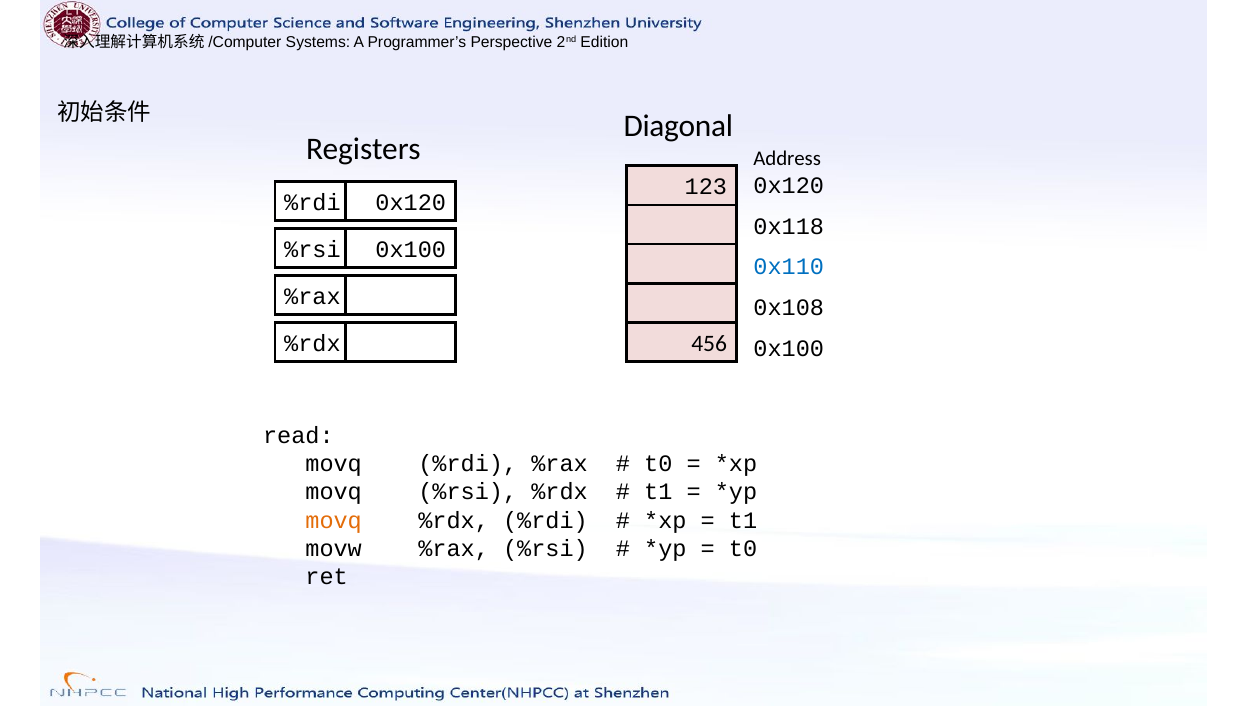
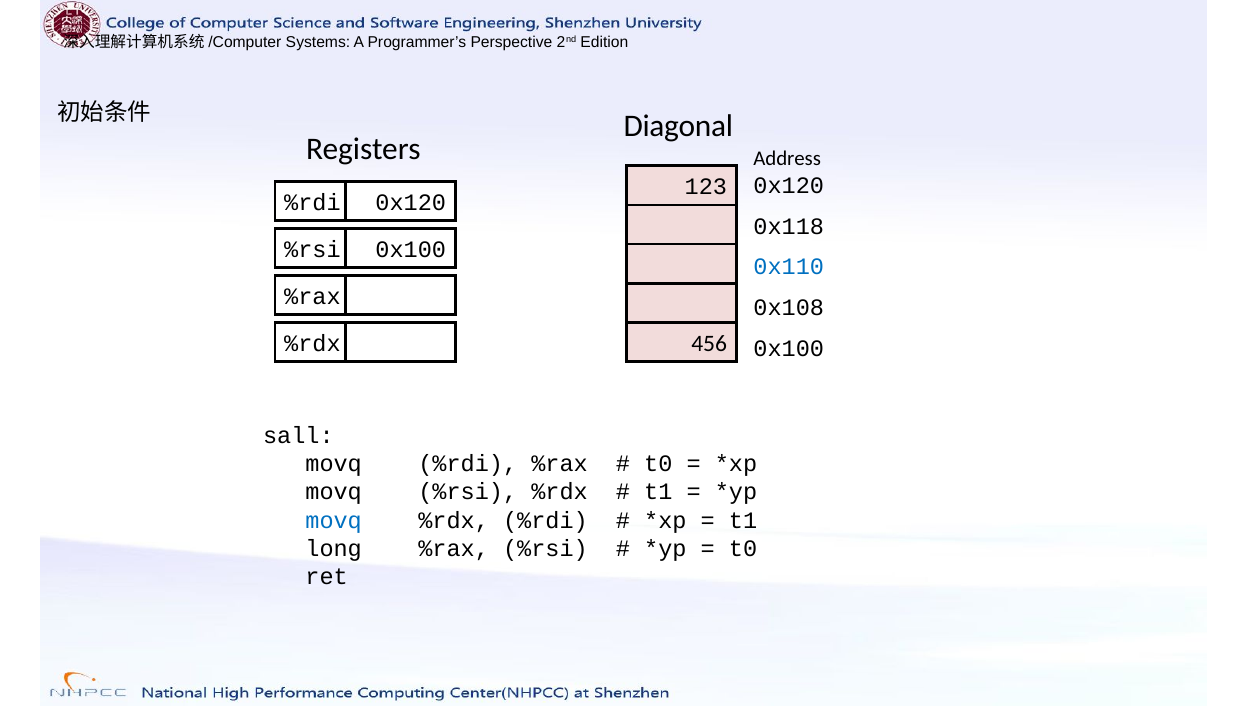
read: read -> sall
movq at (334, 520) colour: orange -> blue
movw: movw -> long
